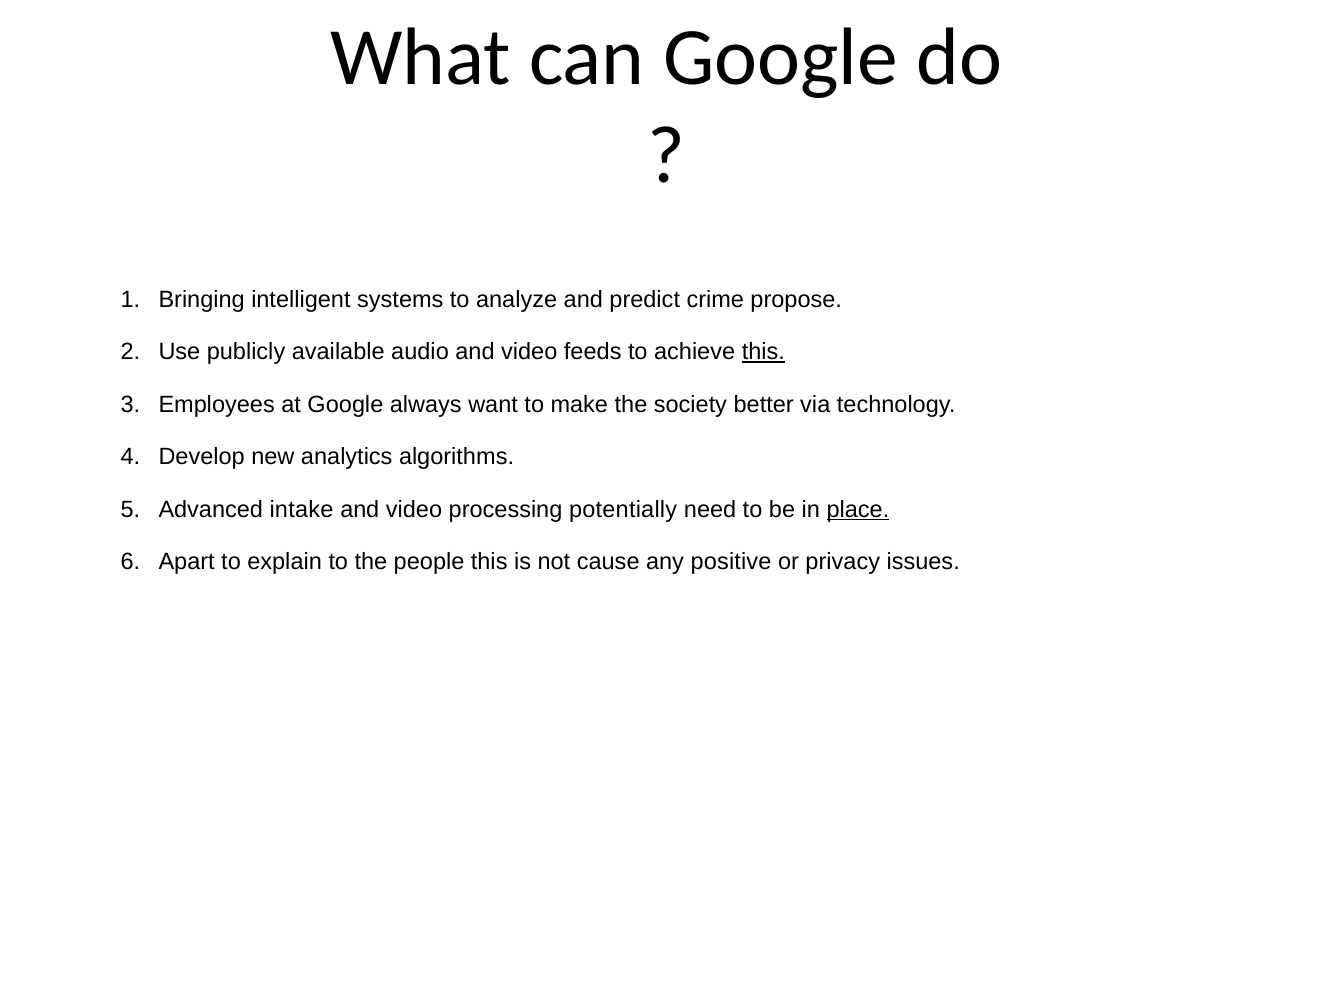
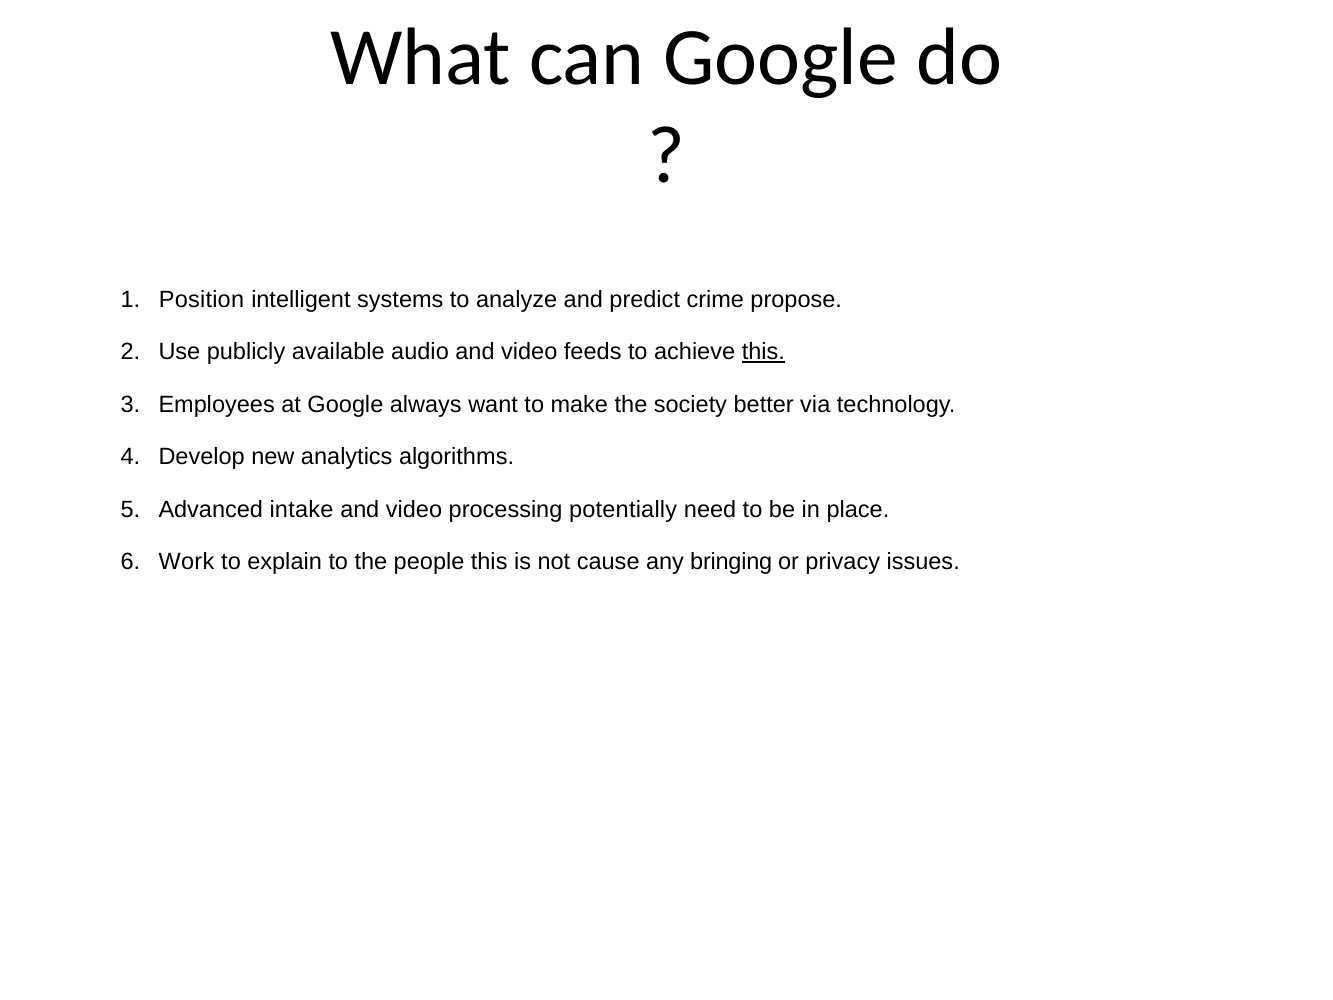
Bringing: Bringing -> Position
place underline: present -> none
Apart: Apart -> Work
positive: positive -> bringing
